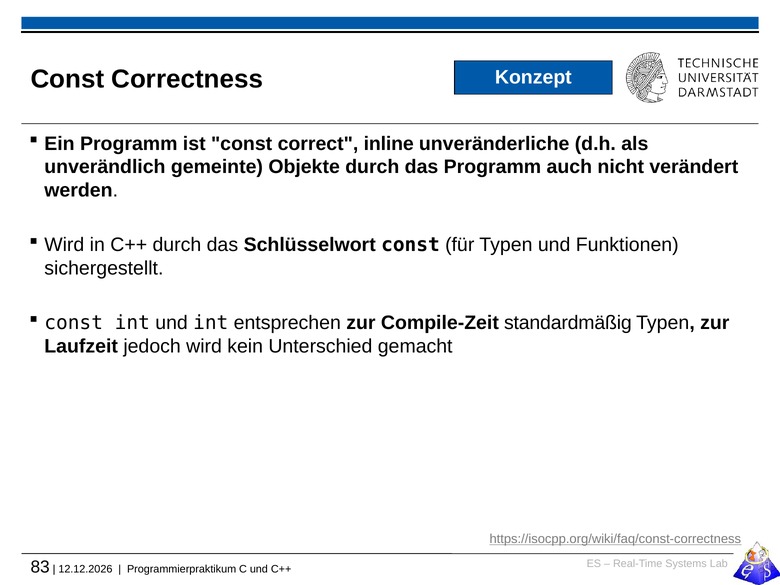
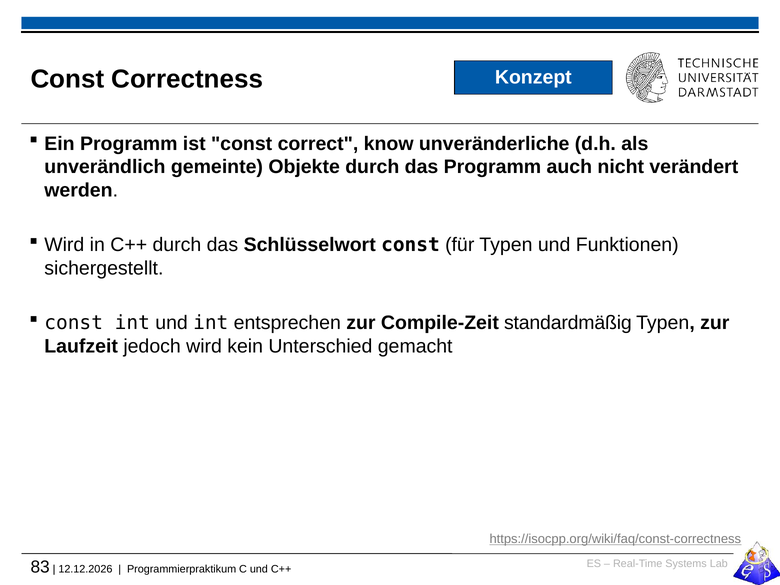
inline: inline -> know
